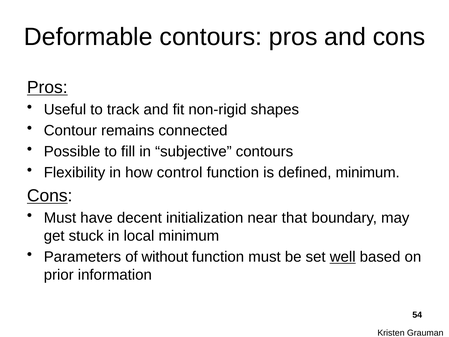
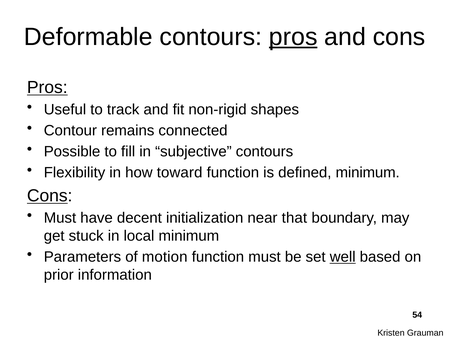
pros at (293, 37) underline: none -> present
control: control -> toward
without: without -> motion
